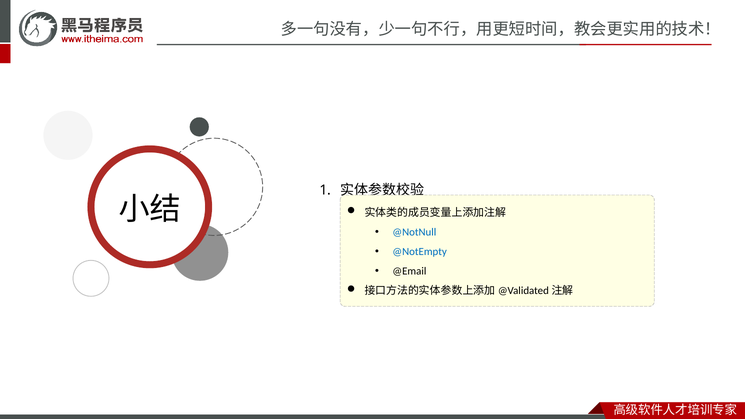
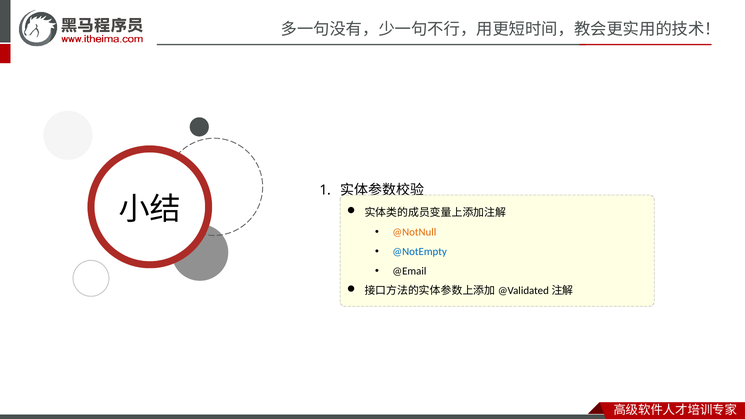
@NotNull colour: blue -> orange
